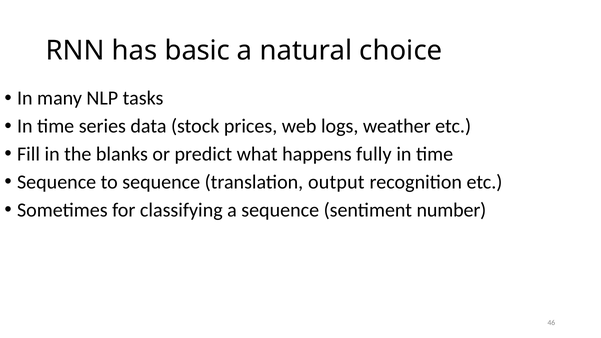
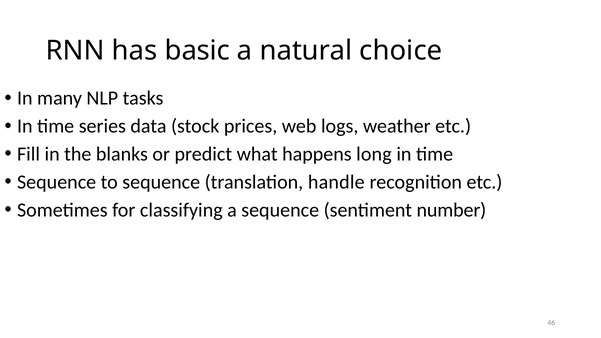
fully: fully -> long
output: output -> handle
